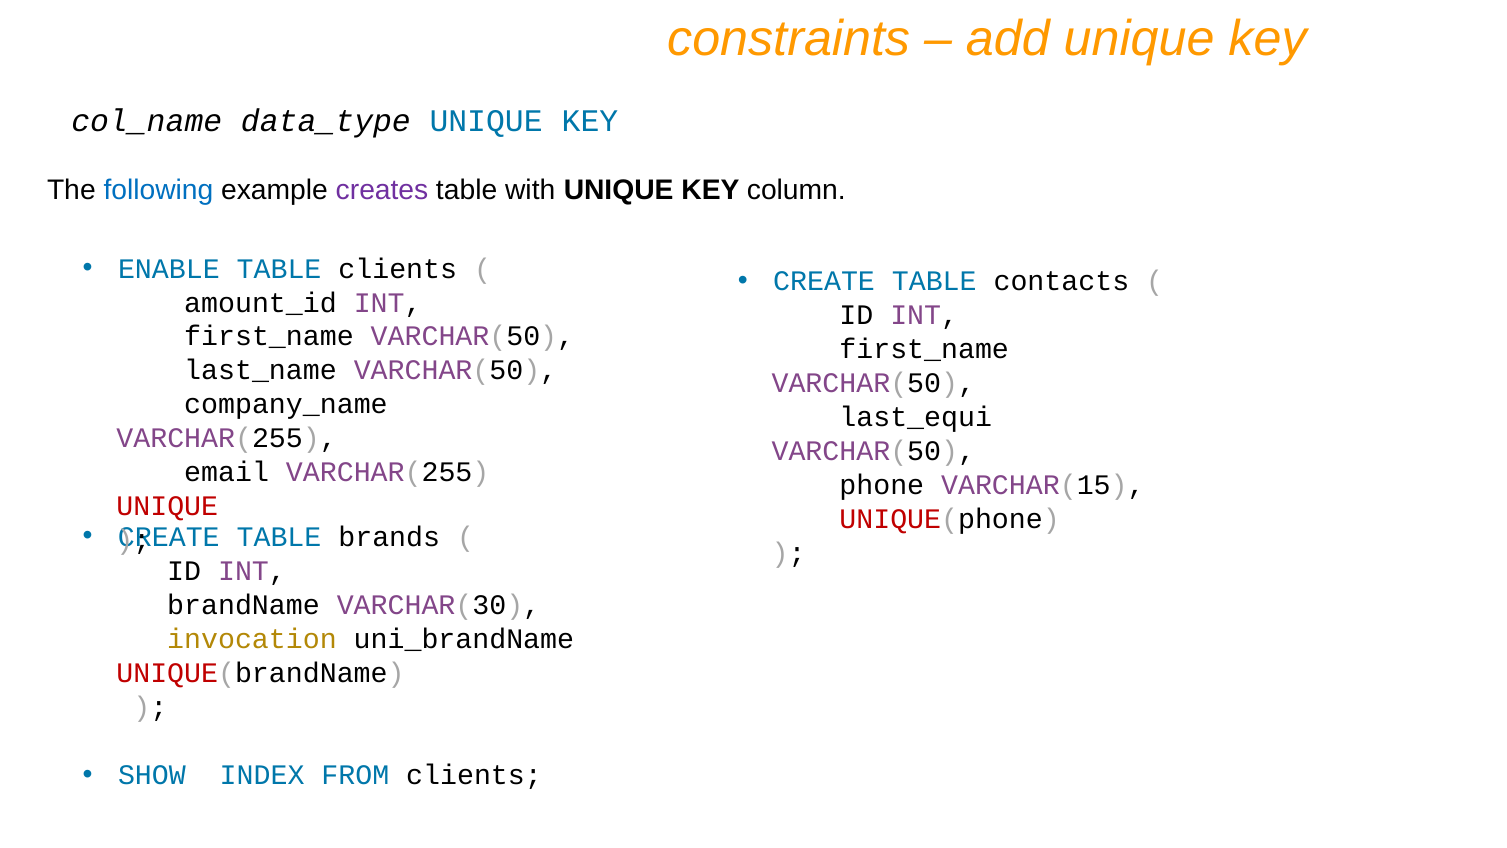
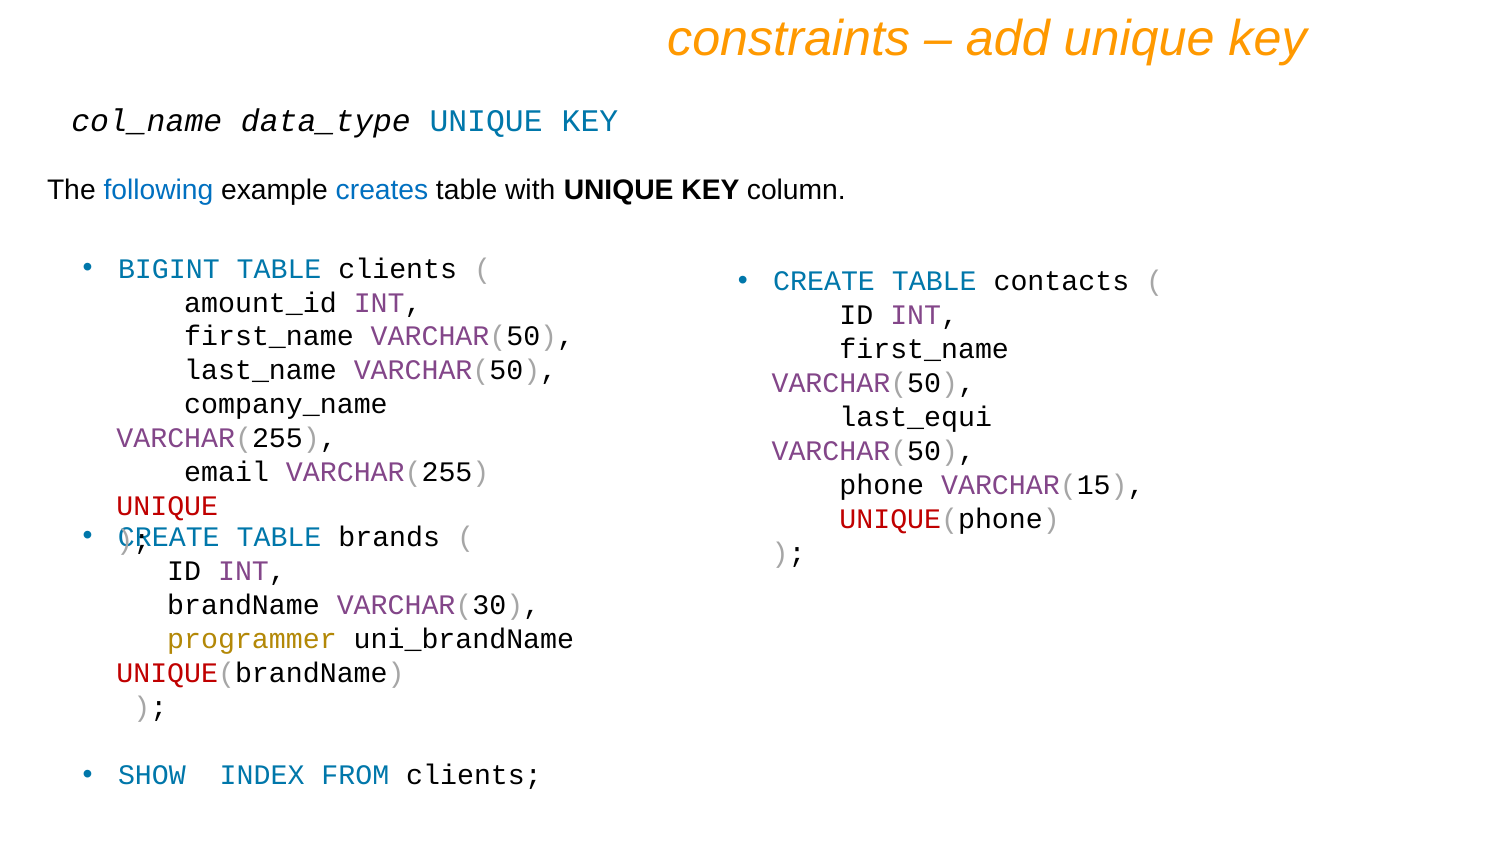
creates colour: purple -> blue
ENABLE: ENABLE -> BIGINT
invocation: invocation -> programmer
